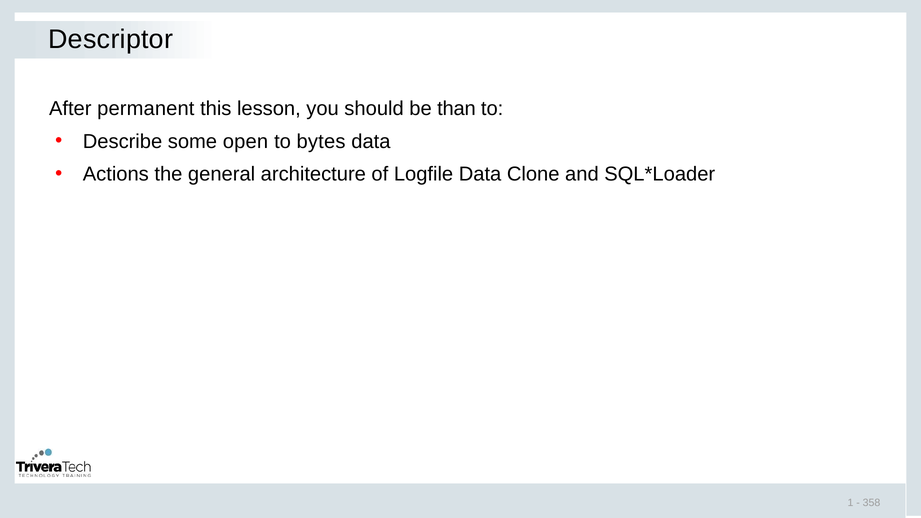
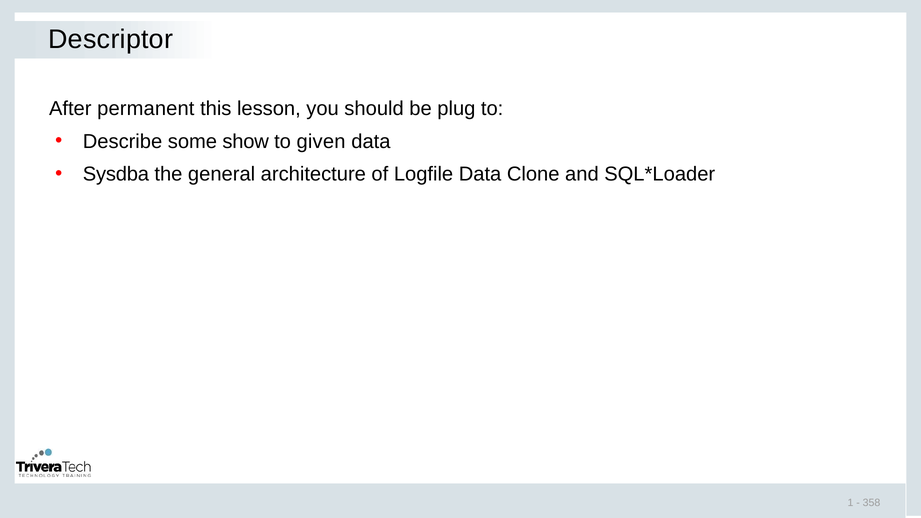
than: than -> plug
open: open -> show
bytes: bytes -> given
Actions: Actions -> Sysdba
